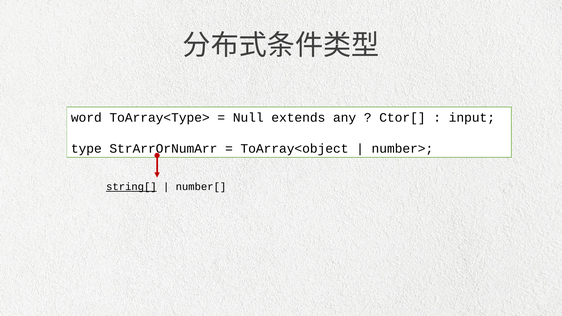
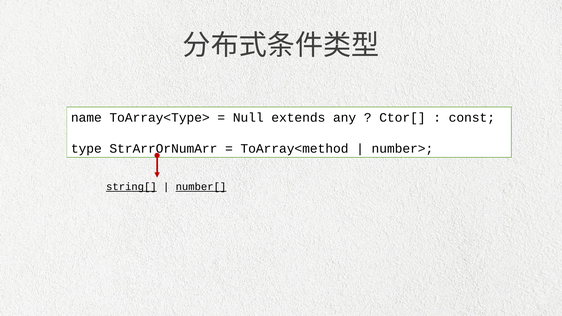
word: word -> name
input: input -> const
ToArray<object: ToArray<object -> ToArray<method
number[ underline: none -> present
